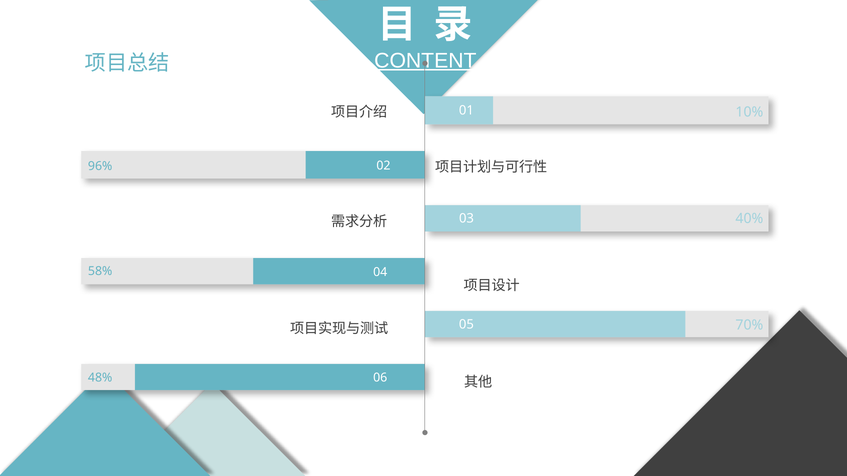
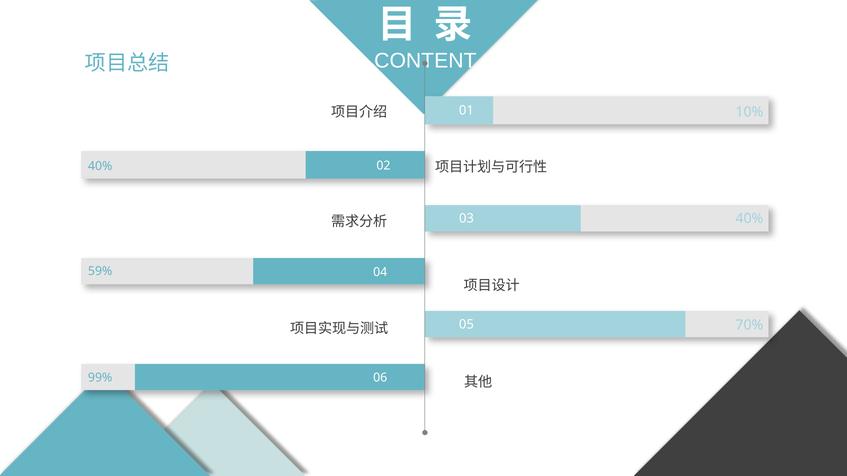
CONTENT underline: present -> none
96% at (100, 166): 96% -> 40%
58%: 58% -> 59%
48%: 48% -> 99%
